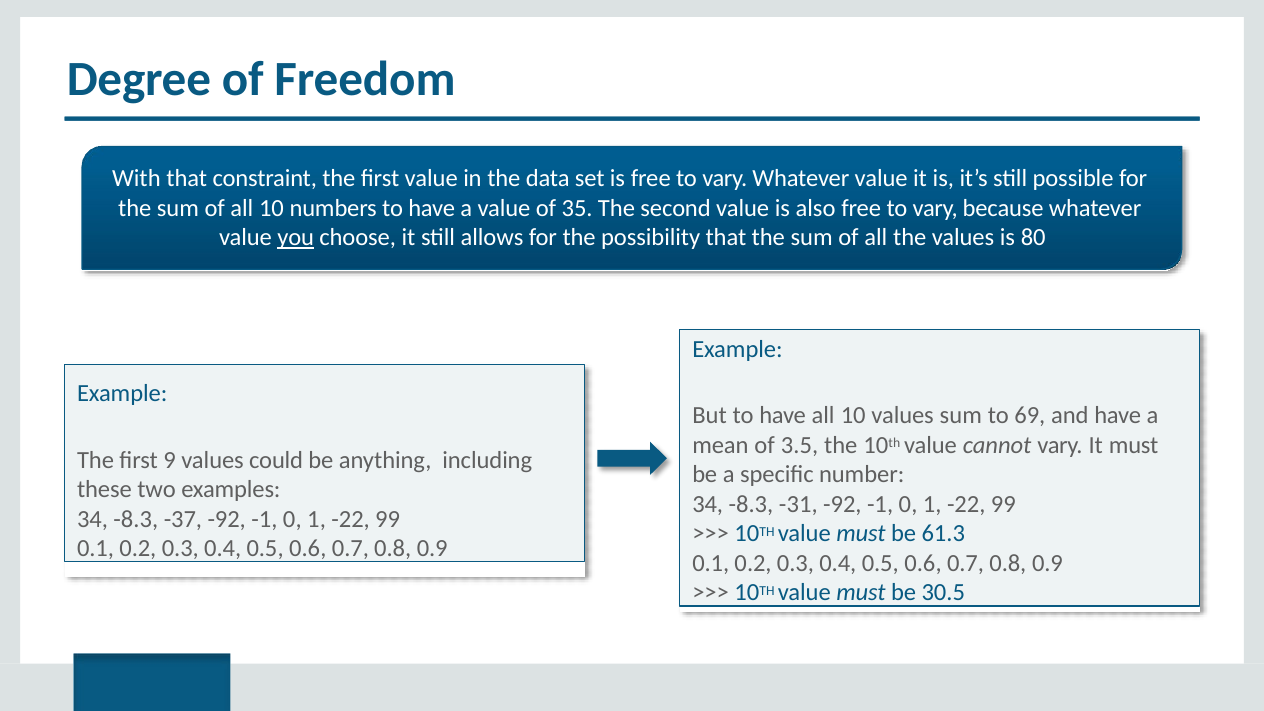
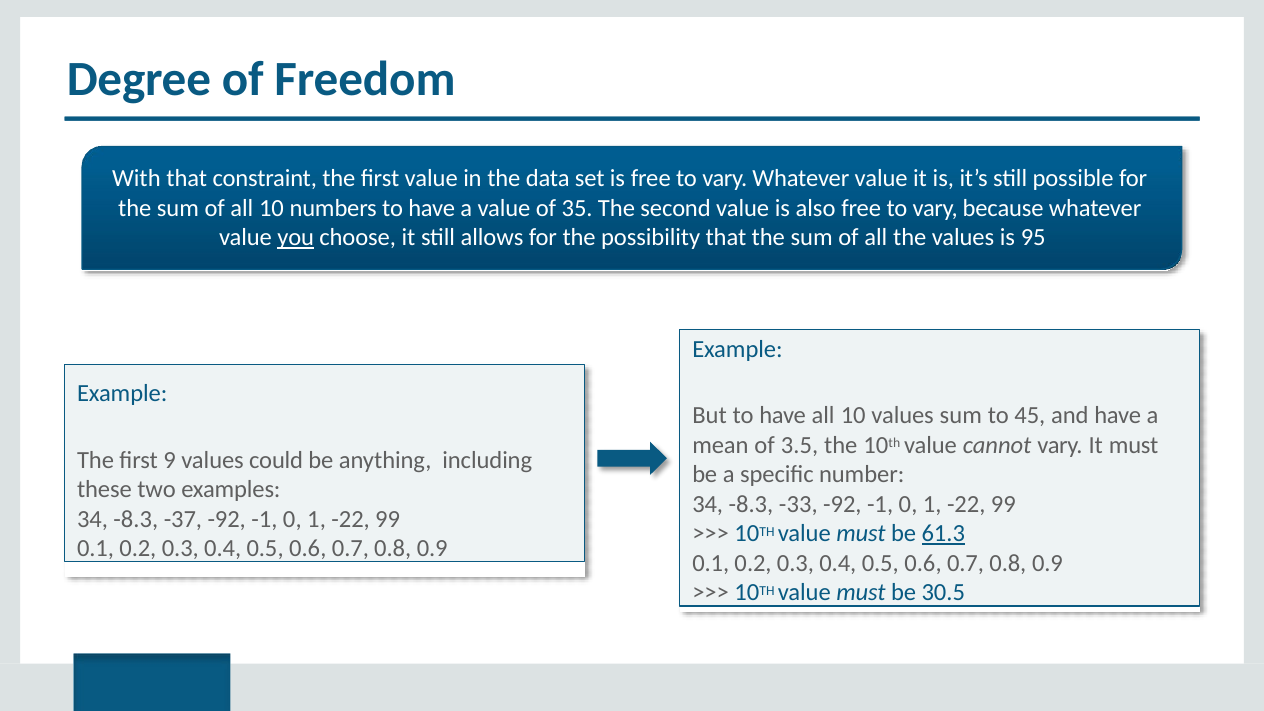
80: 80 -> 95
69: 69 -> 45
-31: -31 -> -33
61.3 underline: none -> present
